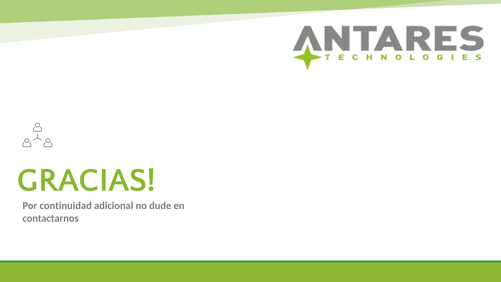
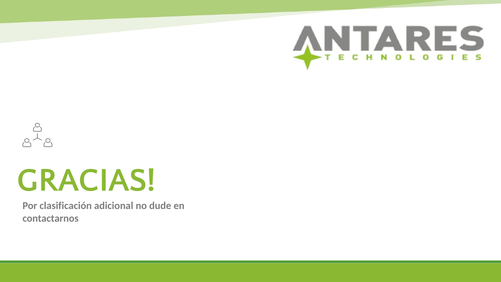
continuidad: continuidad -> clasificación
